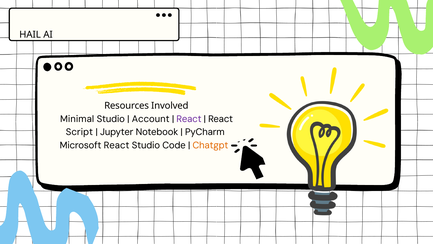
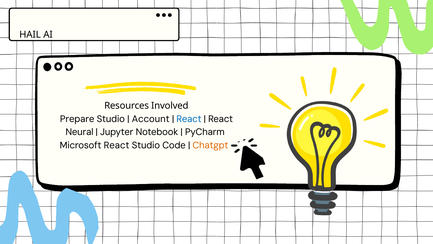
Minimal: Minimal -> Prepare
React at (189, 119) colour: purple -> blue
Script: Script -> Neural
